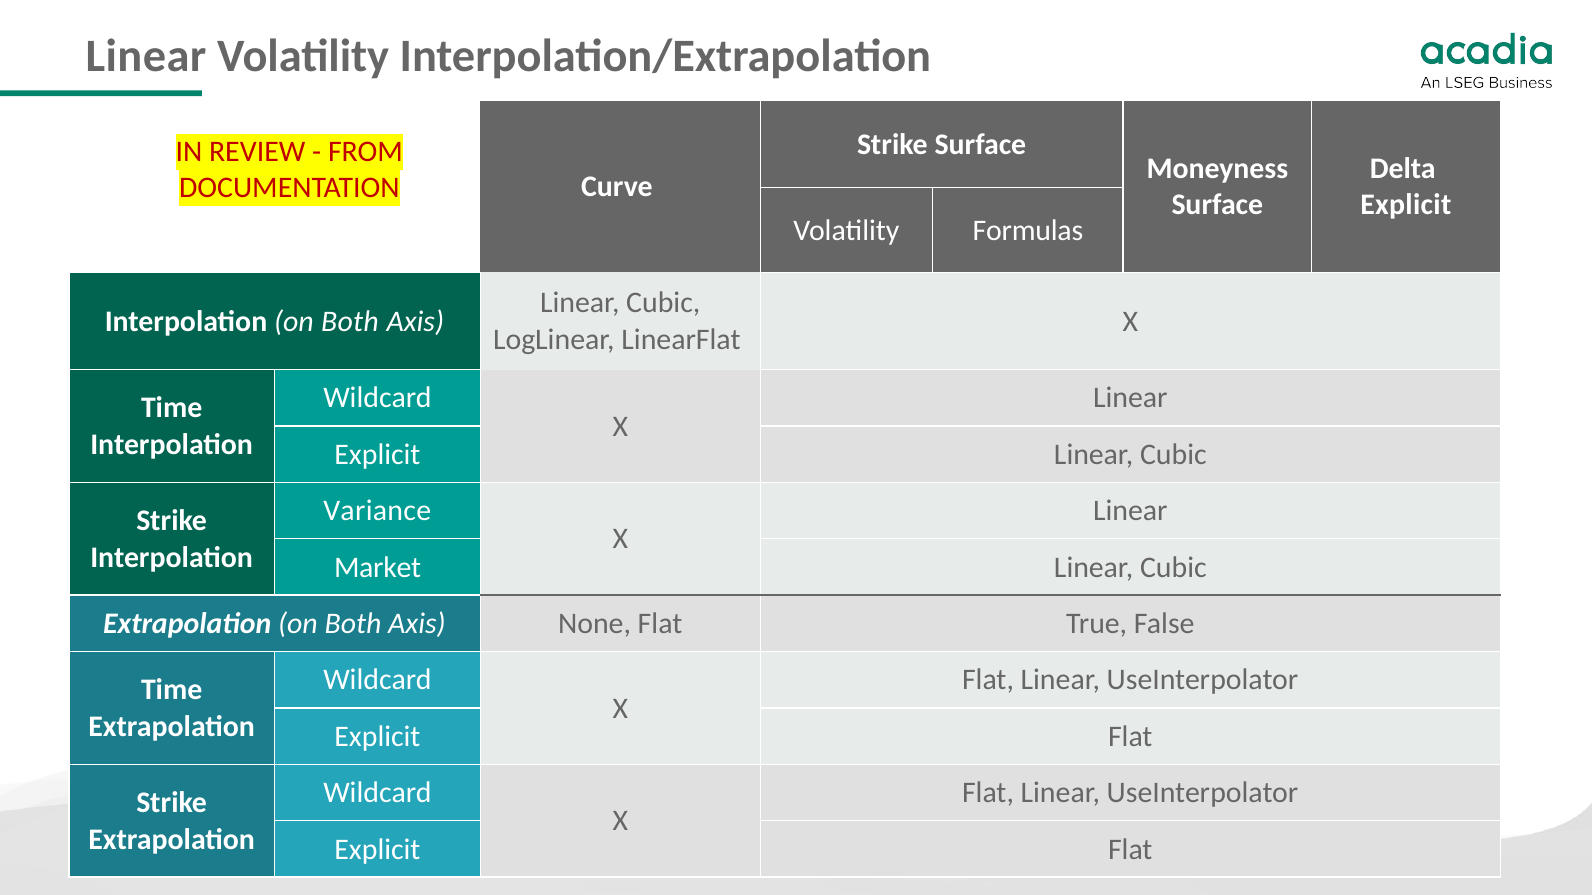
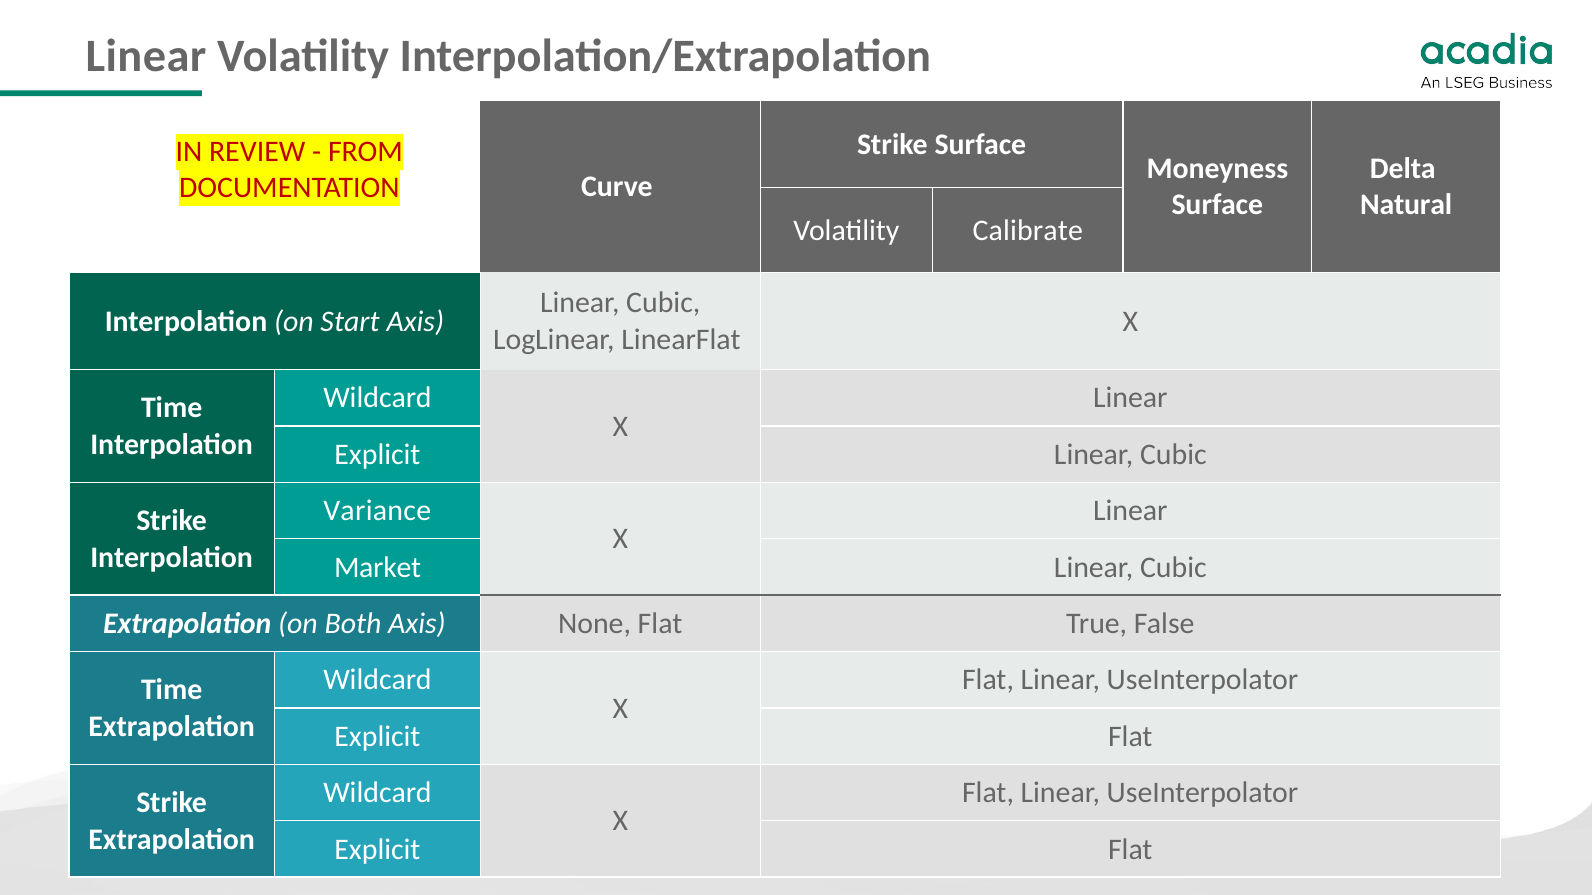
Explicit at (1406, 205): Explicit -> Natural
Formulas: Formulas -> Calibrate
Interpolation on Both: Both -> Start
